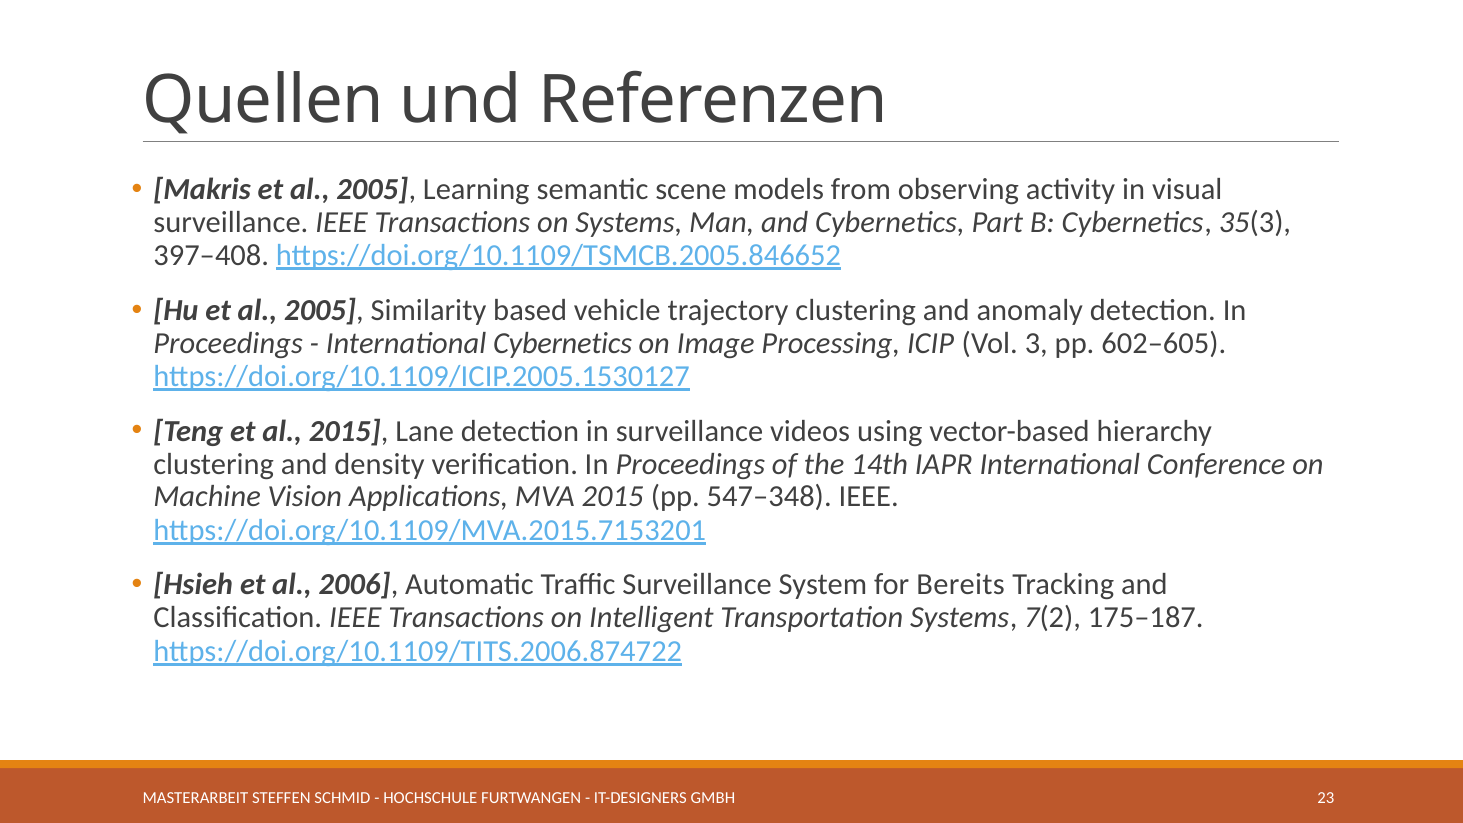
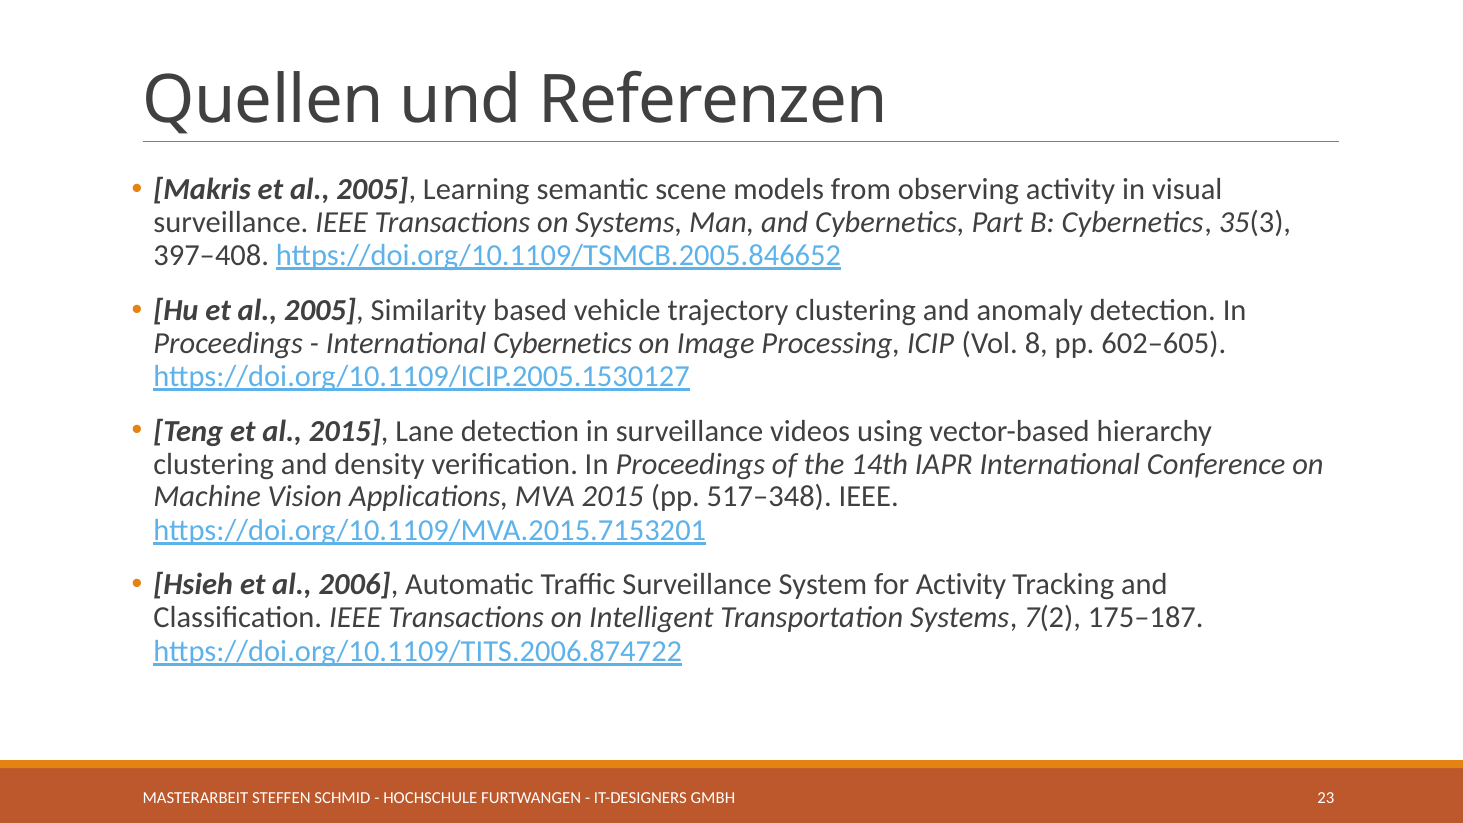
3: 3 -> 8
547–348: 547–348 -> 517–348
for Bereits: Bereits -> Activity
